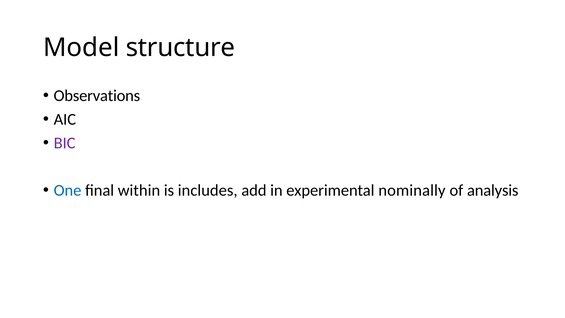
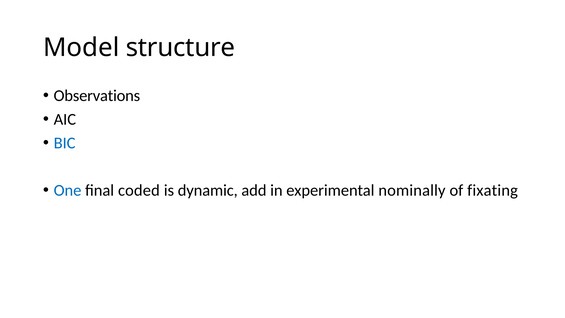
BIC colour: purple -> blue
within: within -> coded
includes: includes -> dynamic
analysis: analysis -> fixating
